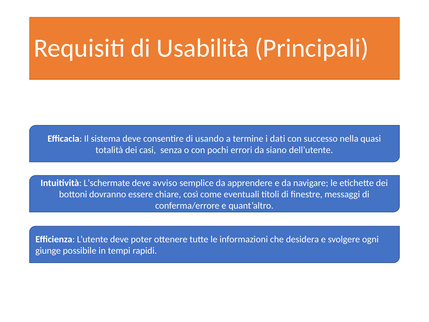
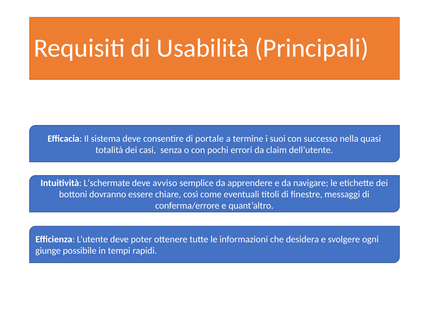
usando: usando -> portale
dati: dati -> suoi
siano: siano -> claim
